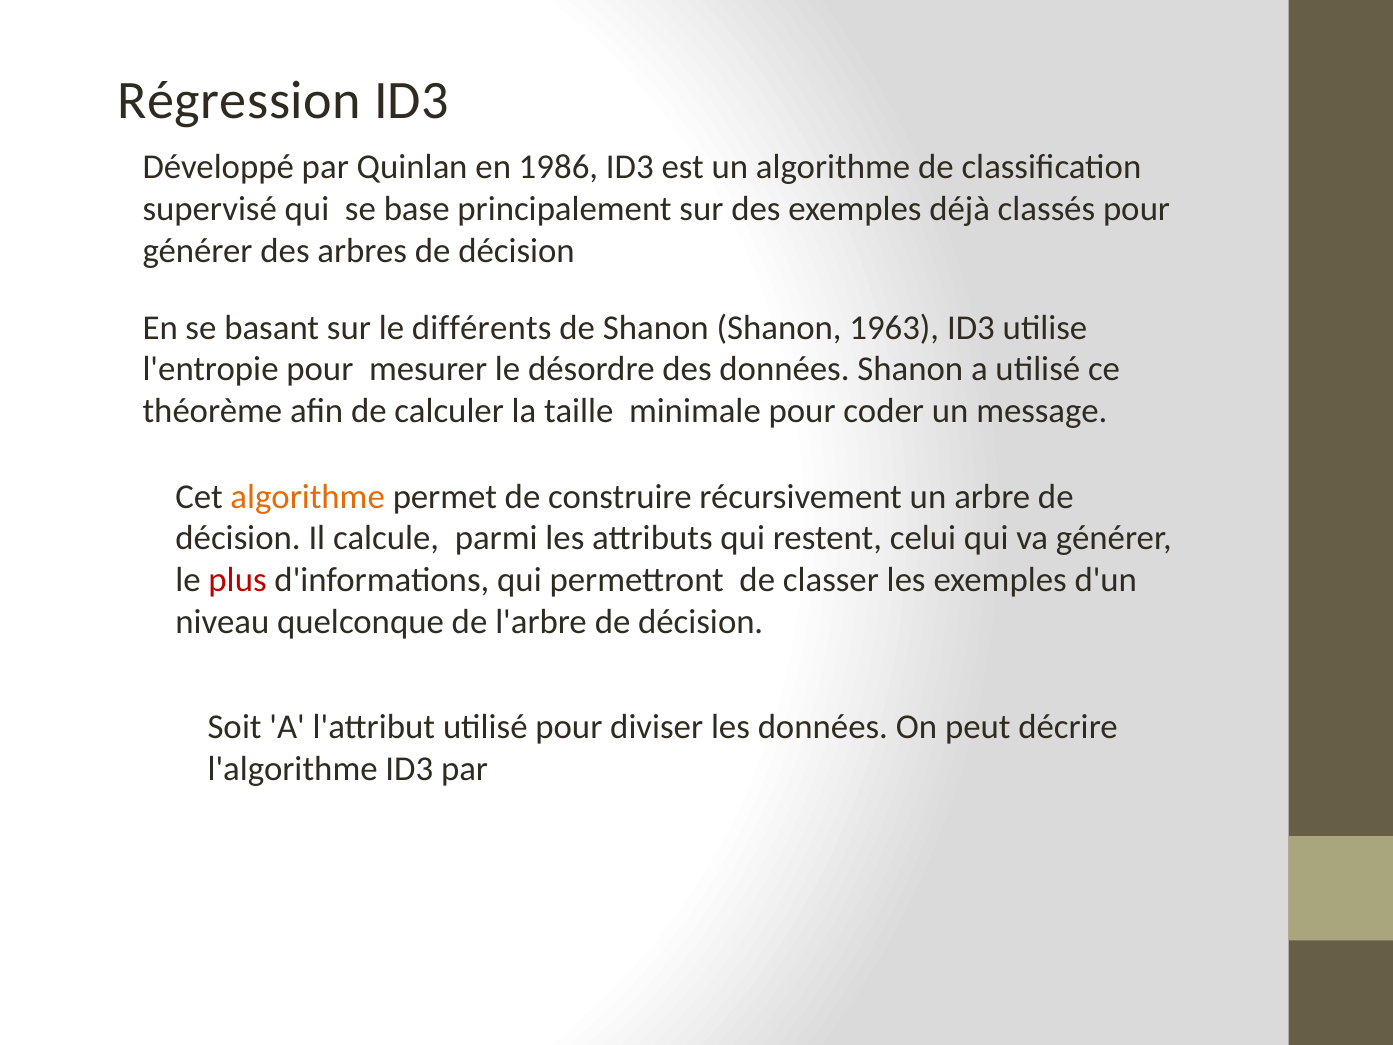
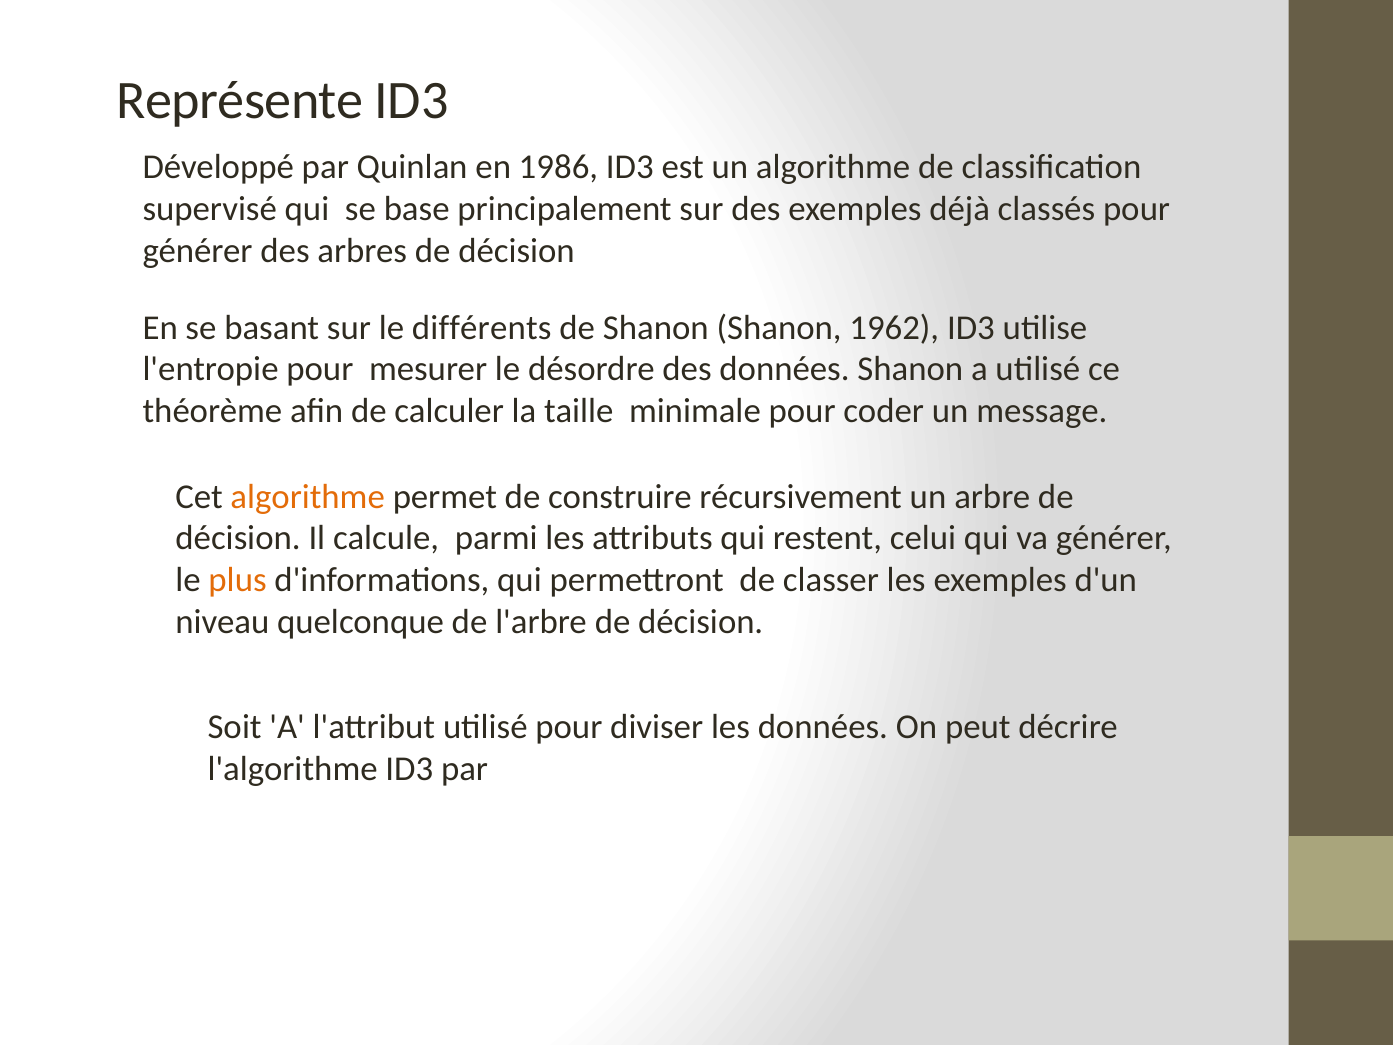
Régression: Régression -> Représente
1963: 1963 -> 1962
plus colour: red -> orange
